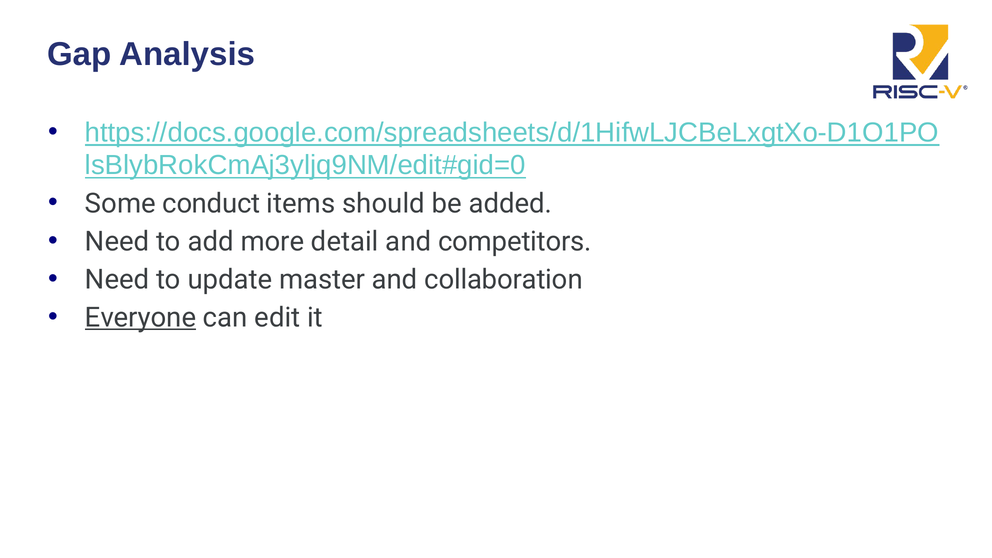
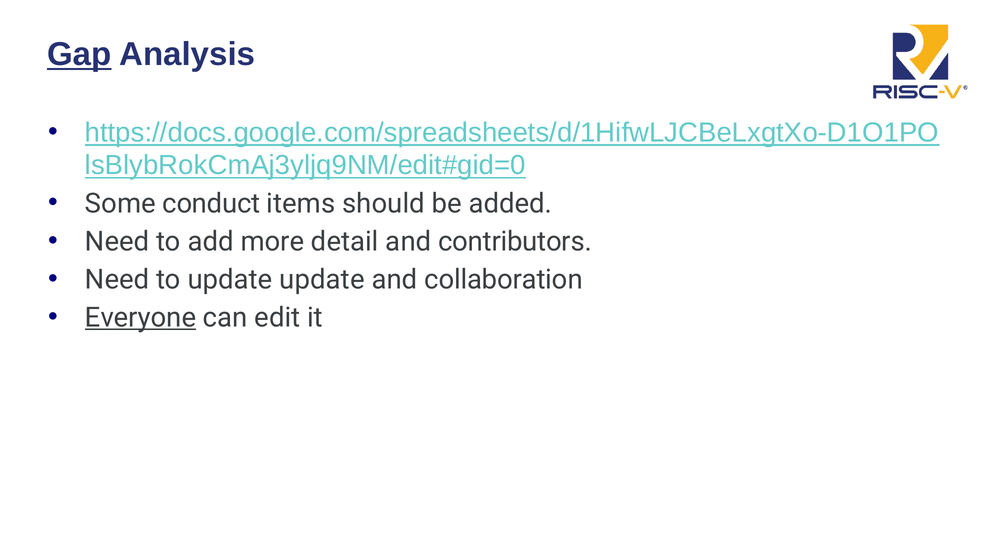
Gap underline: none -> present
competitors: competitors -> contributors
update master: master -> update
